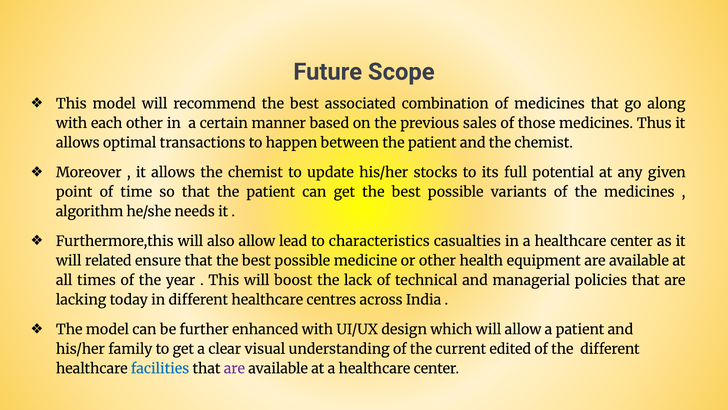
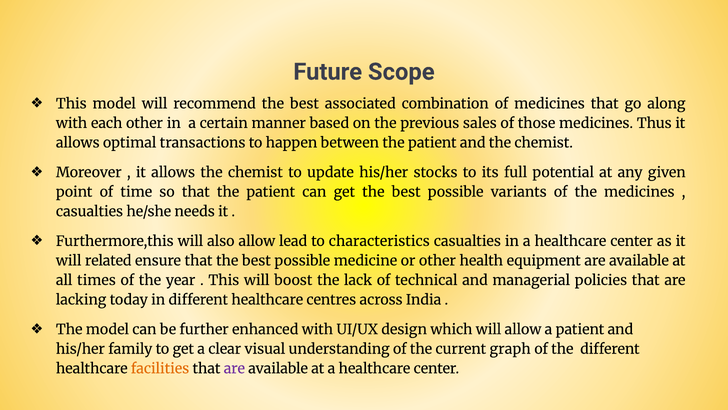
algorithm at (90, 211): algorithm -> casualties
edited: edited -> graph
facilities colour: blue -> orange
